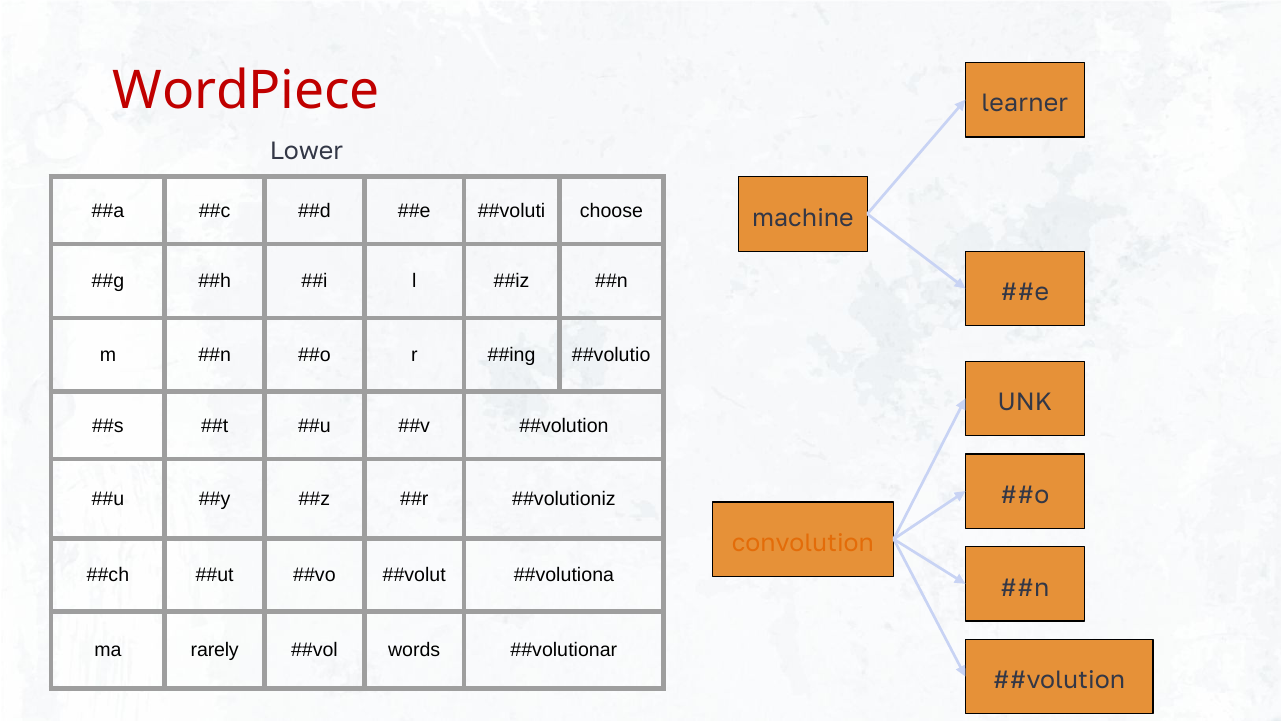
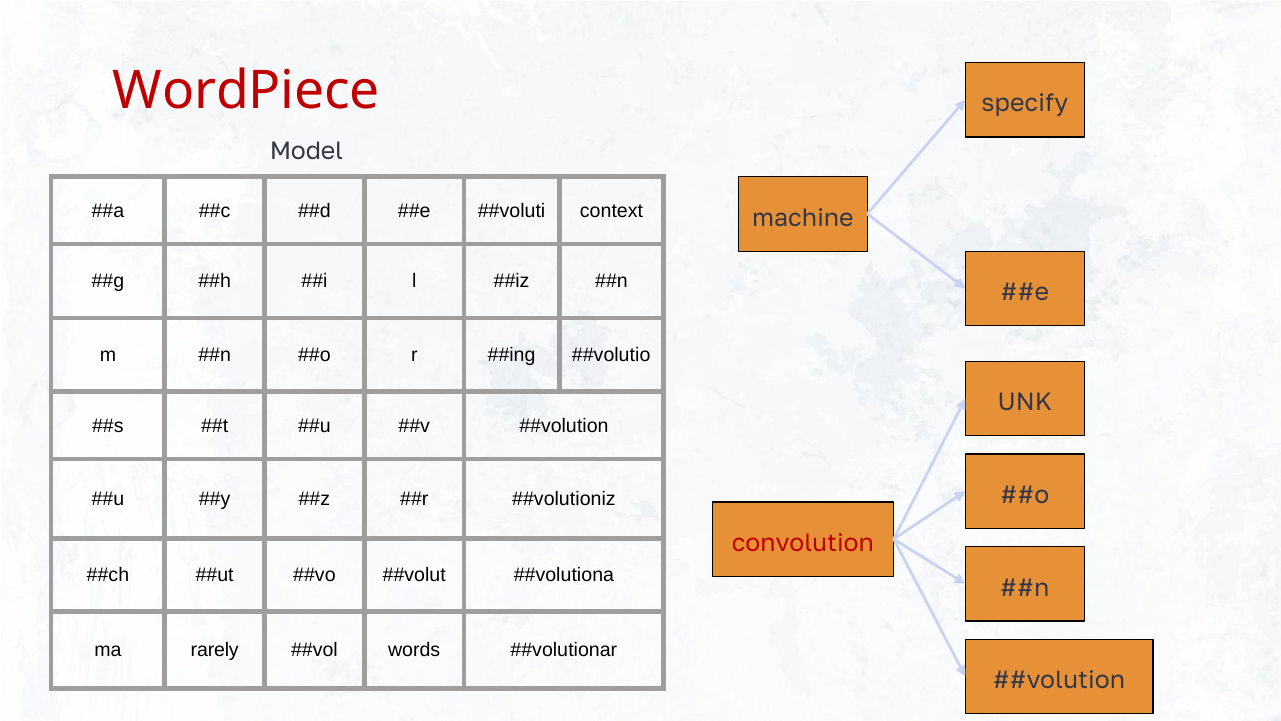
learner: learner -> specify
Lower: Lower -> Model
choose: choose -> context
convolution colour: orange -> red
